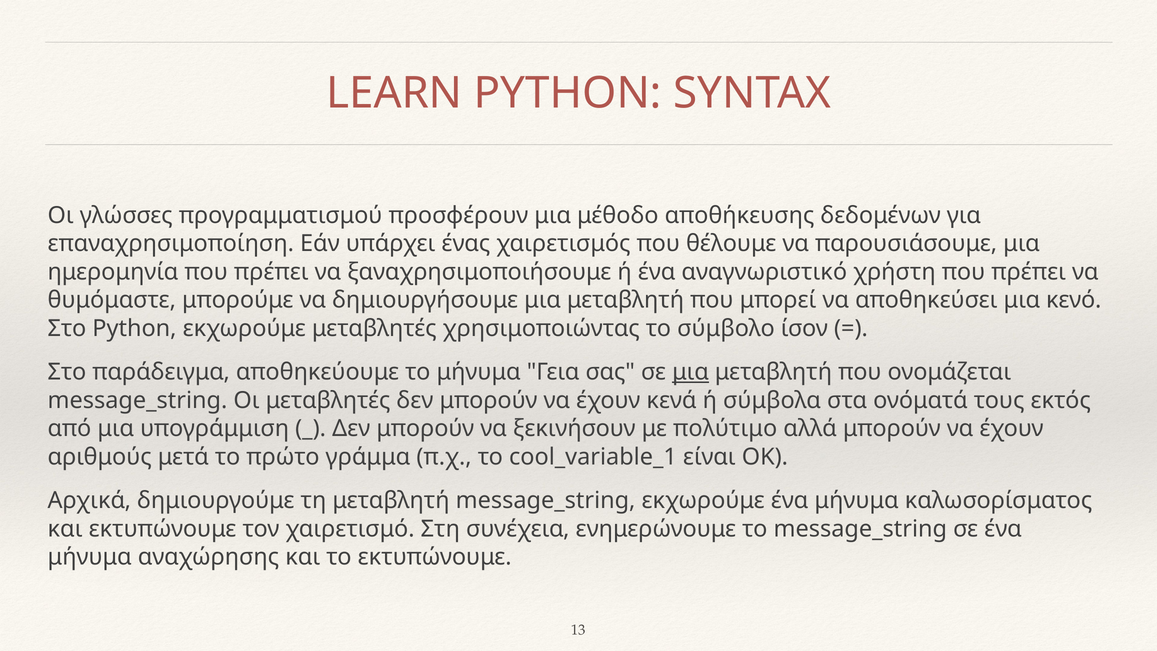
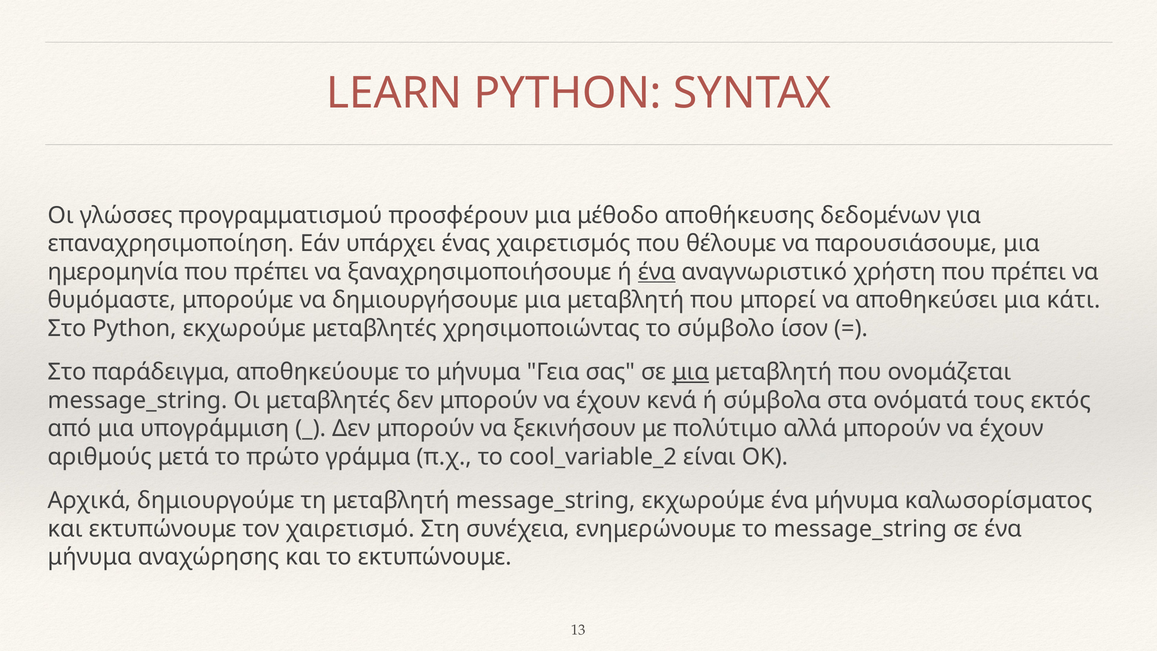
ένα at (657, 272) underline: none -> present
κενό: κενό -> κάτι
cool_variable_1: cool_variable_1 -> cool_variable_2
